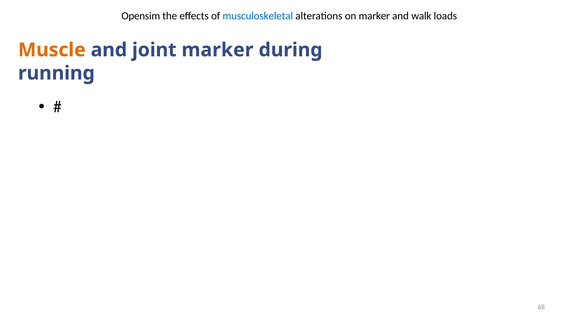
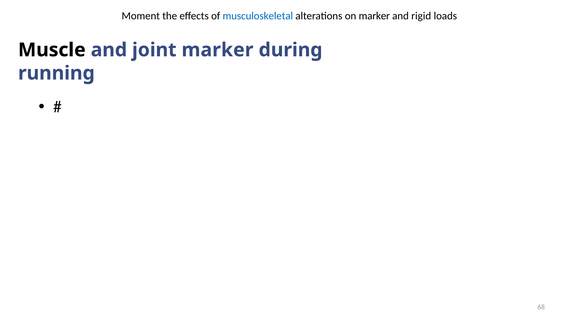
Opensim: Opensim -> Moment
walk: walk -> rigid
Muscle colour: orange -> black
